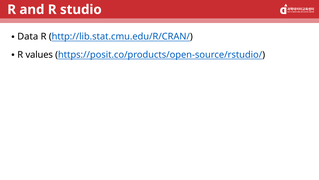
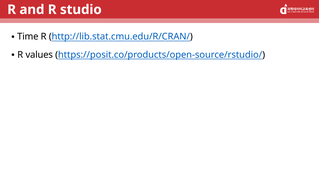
Data: Data -> Time
